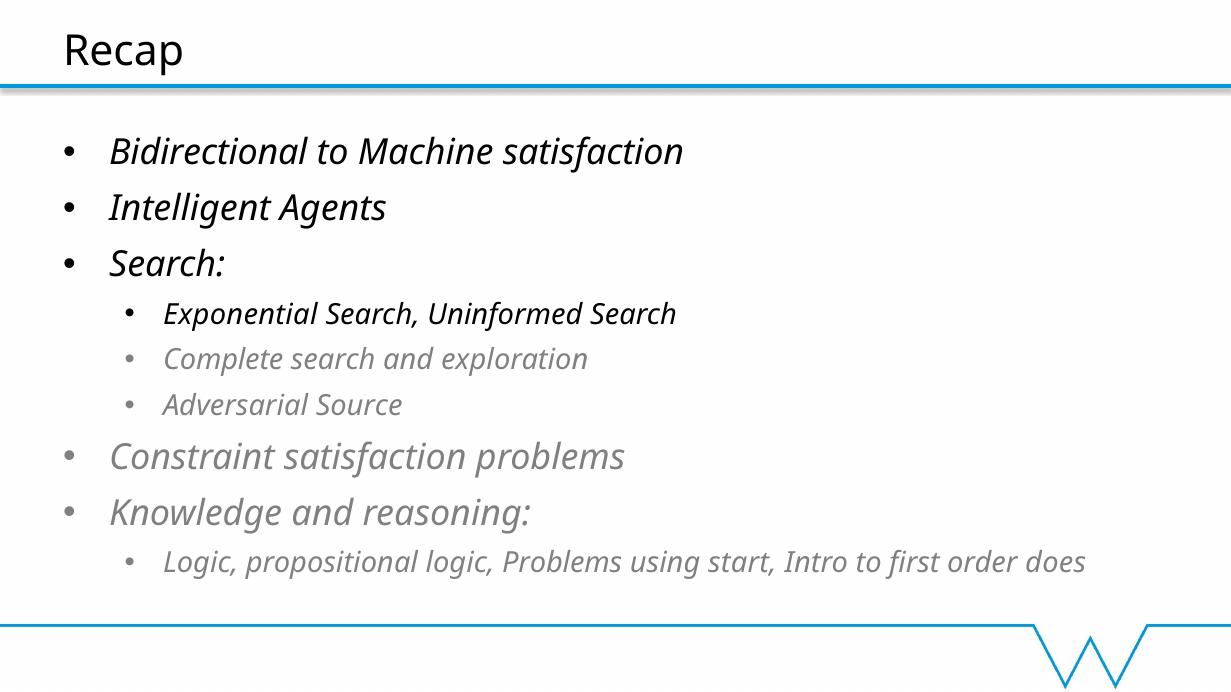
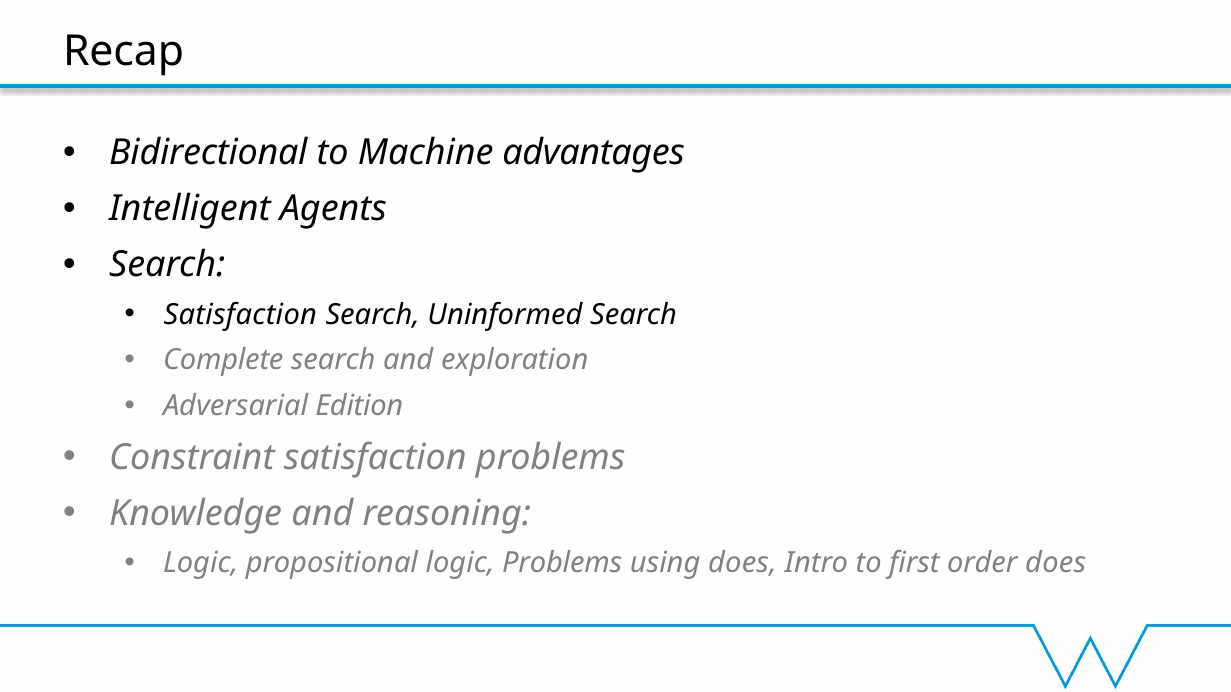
Machine satisfaction: satisfaction -> advantages
Exponential at (240, 315): Exponential -> Satisfaction
Source: Source -> Edition
using start: start -> does
